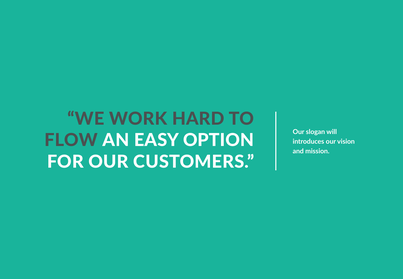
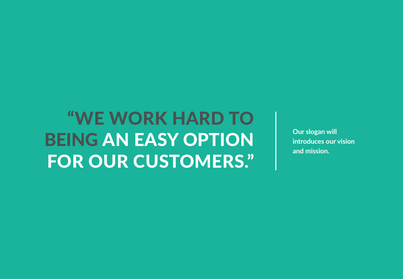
FLOW: FLOW -> BEING
